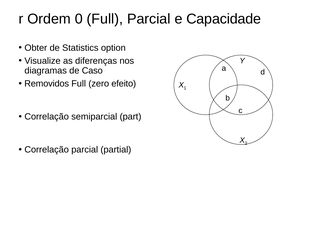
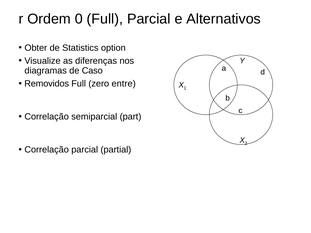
Capacidade: Capacidade -> Alternativos
efeito: efeito -> entre
